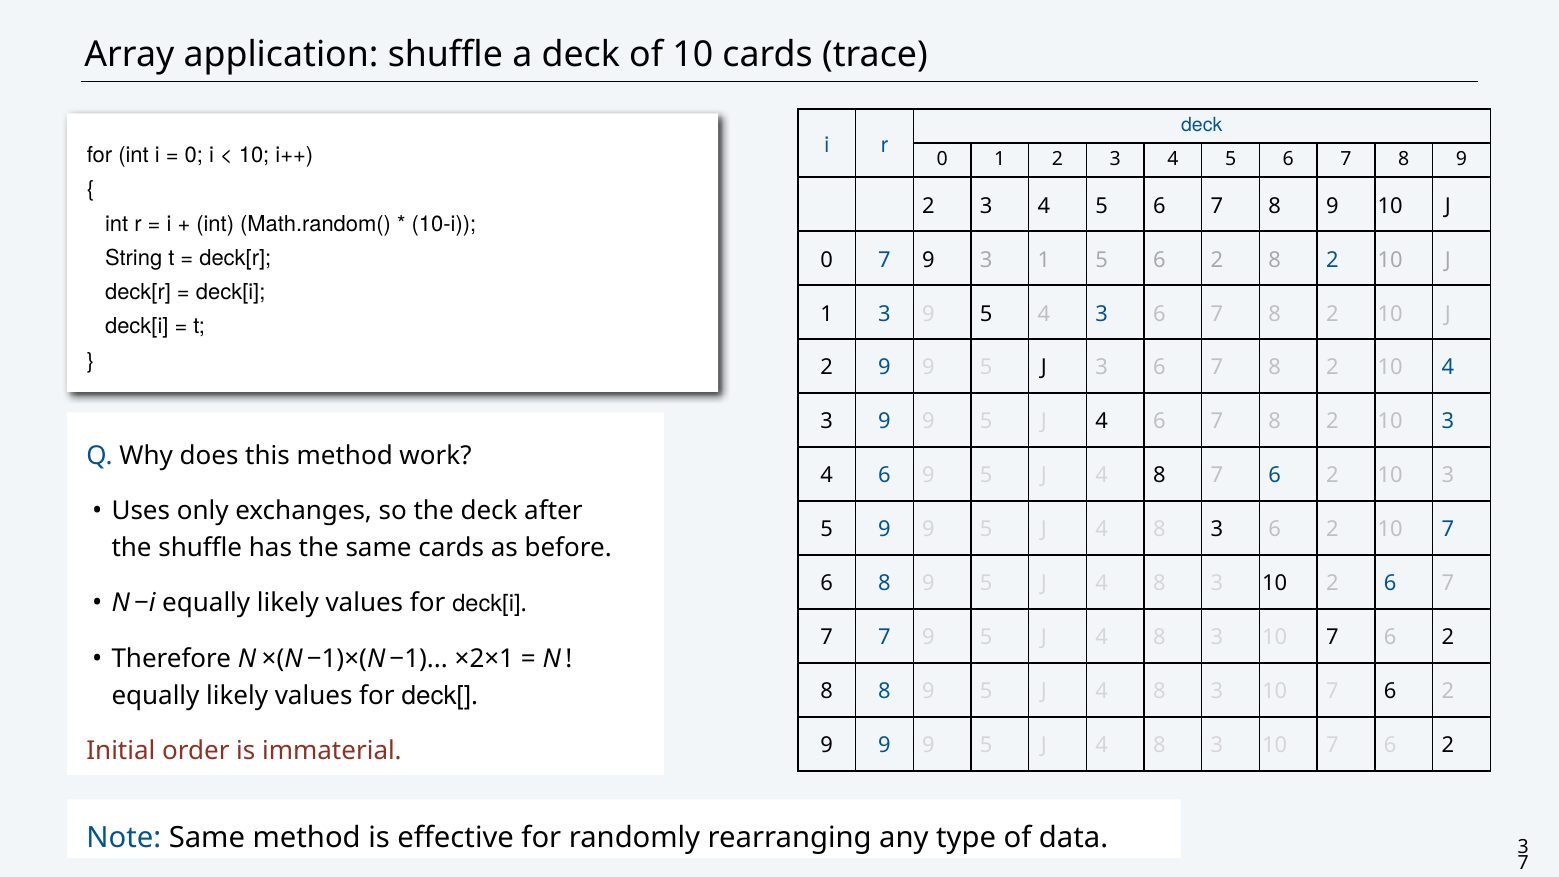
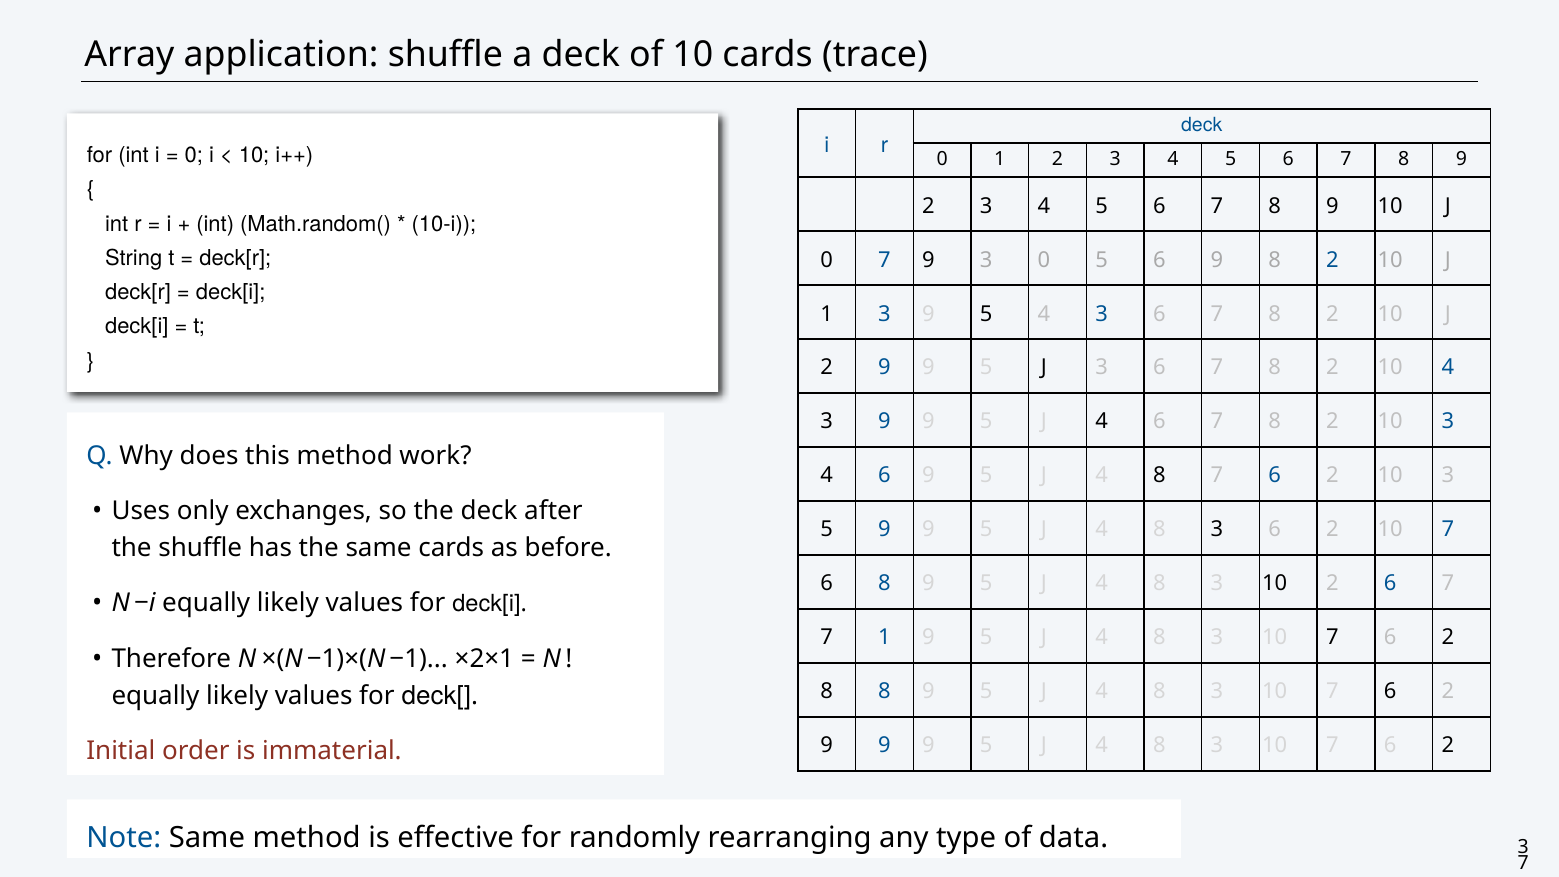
1 at (1044, 260): 1 -> 0
2 at (1217, 260): 2 -> 9
7 7: 7 -> 1
